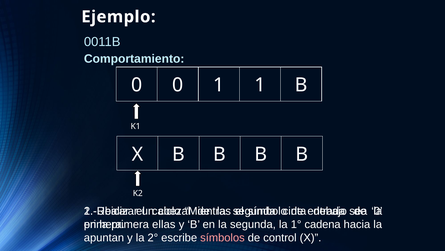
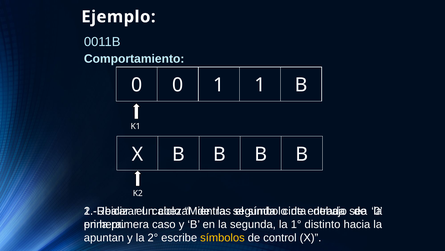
ellas: ellas -> caso
cadena: cadena -> distinto
símbolos colour: pink -> yellow
